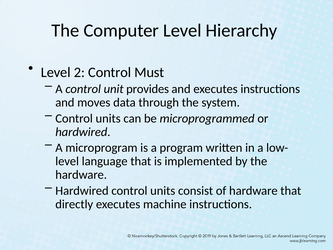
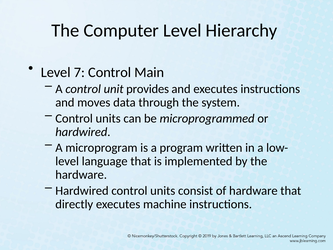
2: 2 -> 7
Must: Must -> Main
